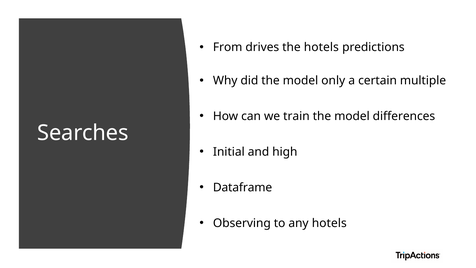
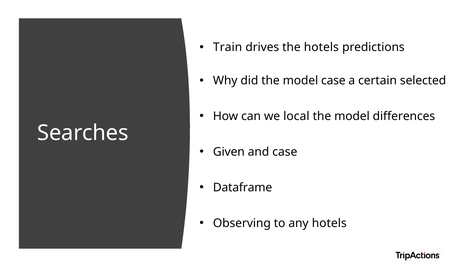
From: From -> Train
model only: only -> case
multiple: multiple -> selected
train: train -> local
Initial: Initial -> Given
and high: high -> case
